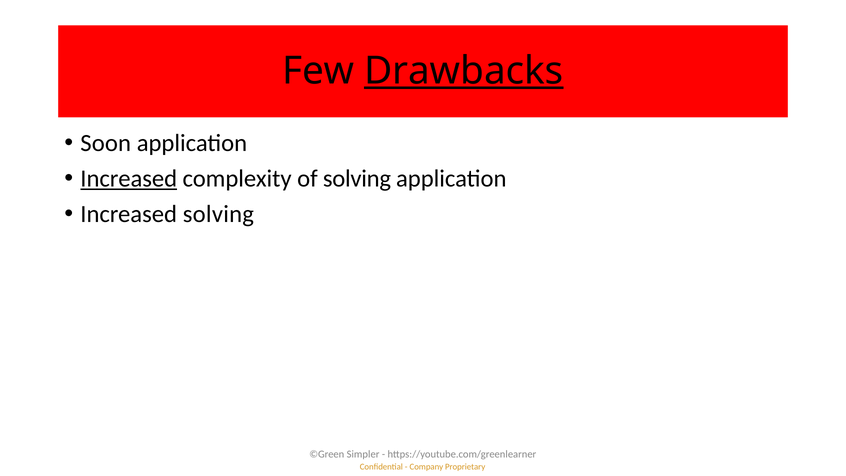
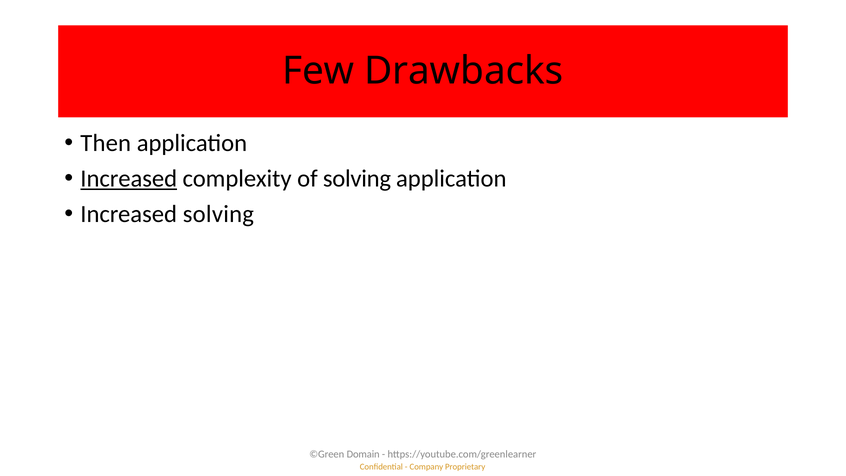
Drawbacks underline: present -> none
Soon: Soon -> Then
Simpler: Simpler -> Domain
